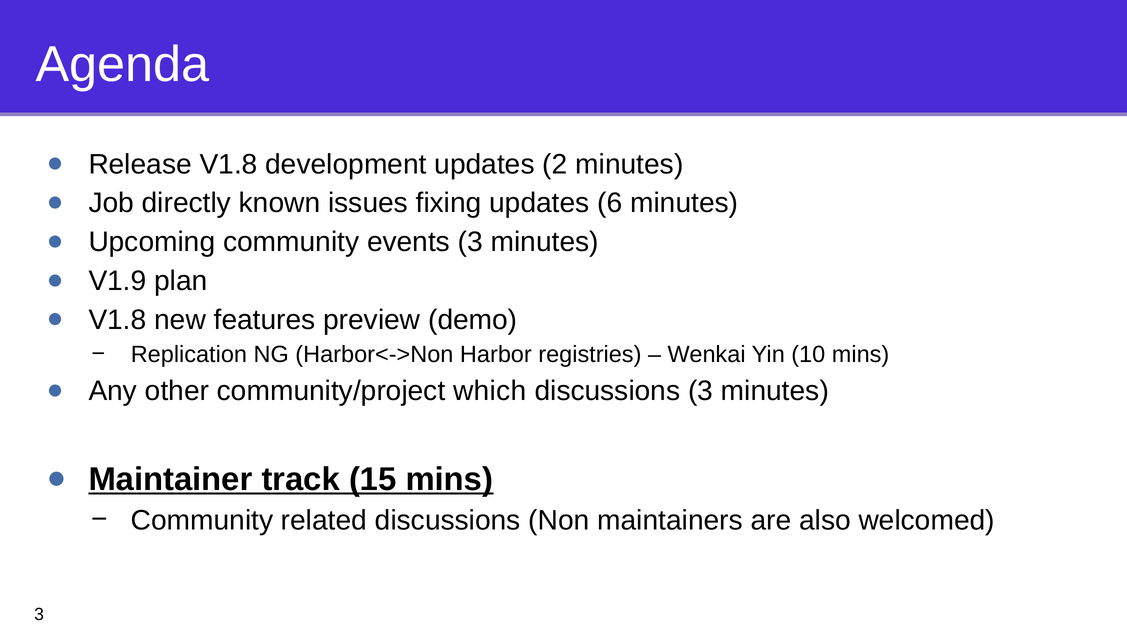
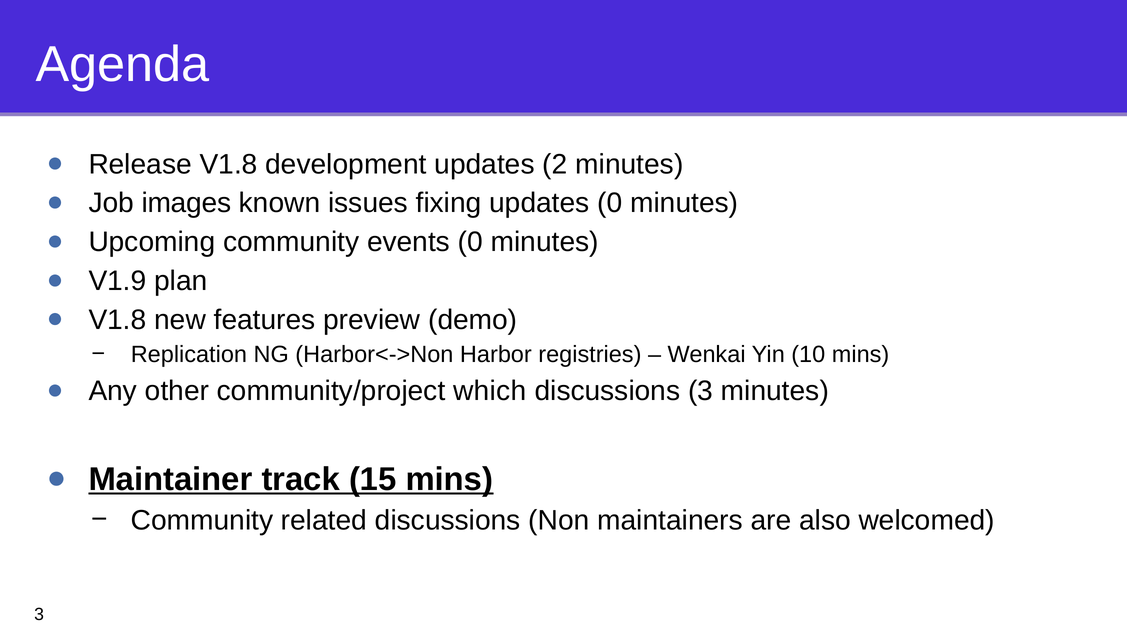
directly: directly -> images
updates 6: 6 -> 0
events 3: 3 -> 0
